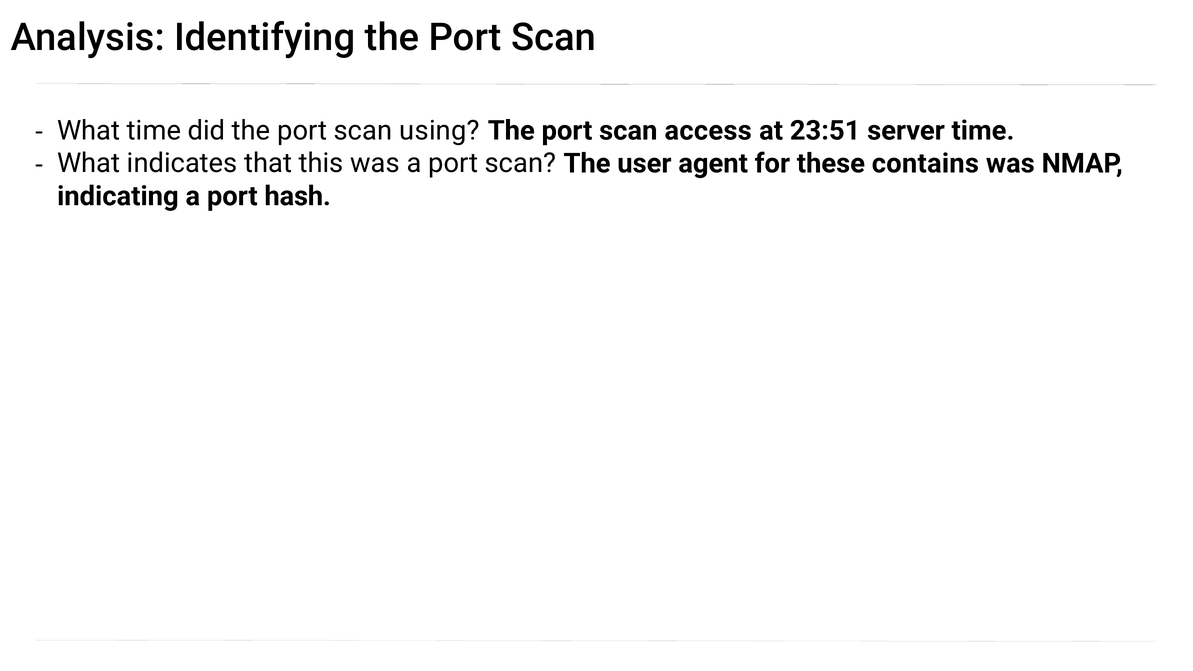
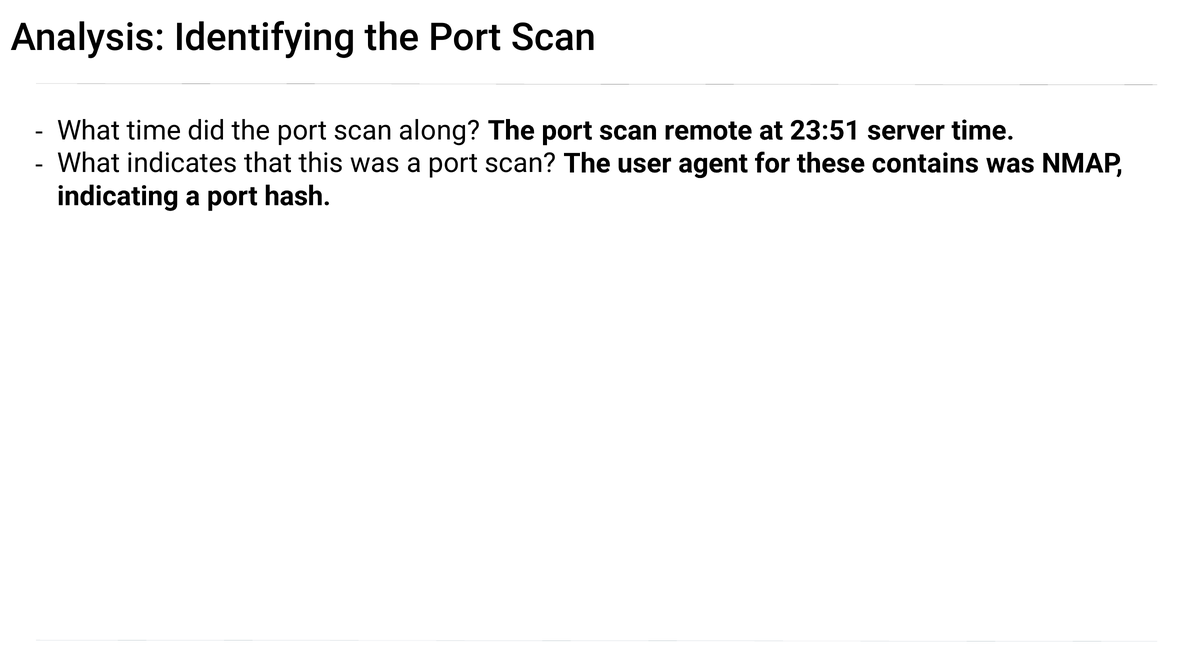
using: using -> along
access: access -> remote
